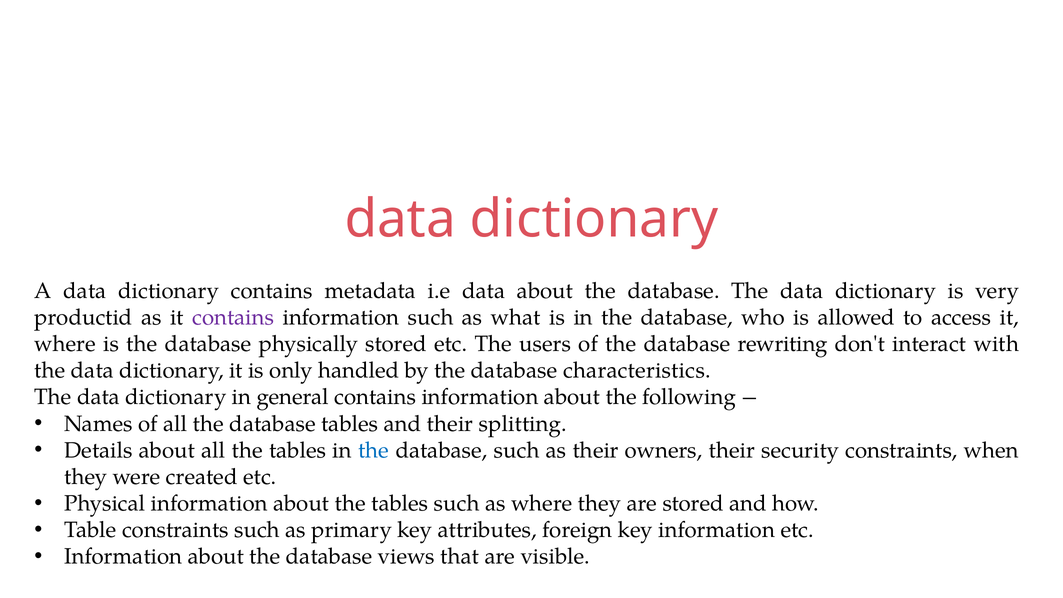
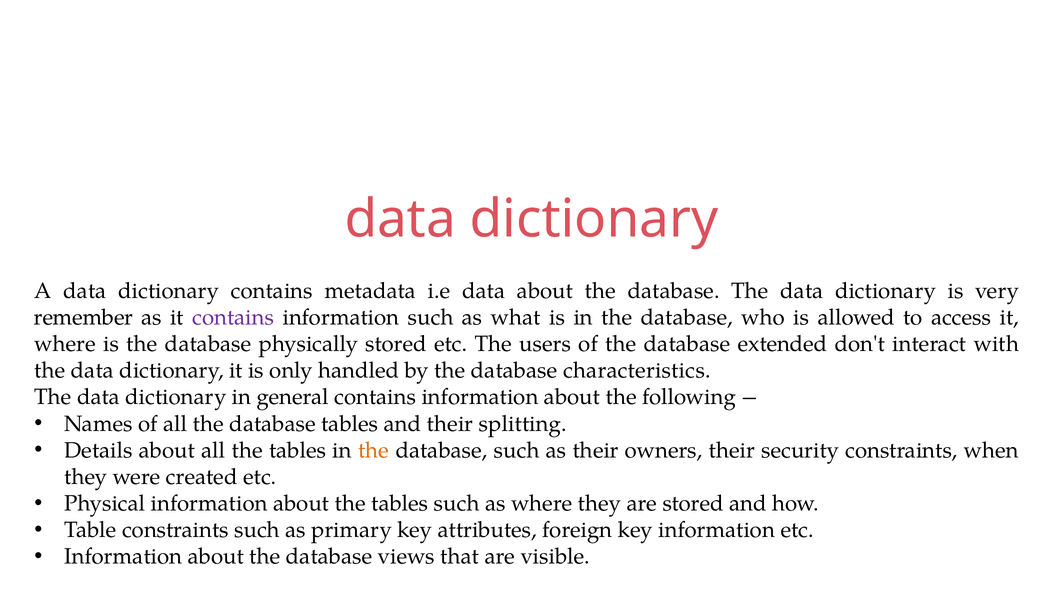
productid: productid -> remember
rewriting: rewriting -> extended
the at (374, 450) colour: blue -> orange
